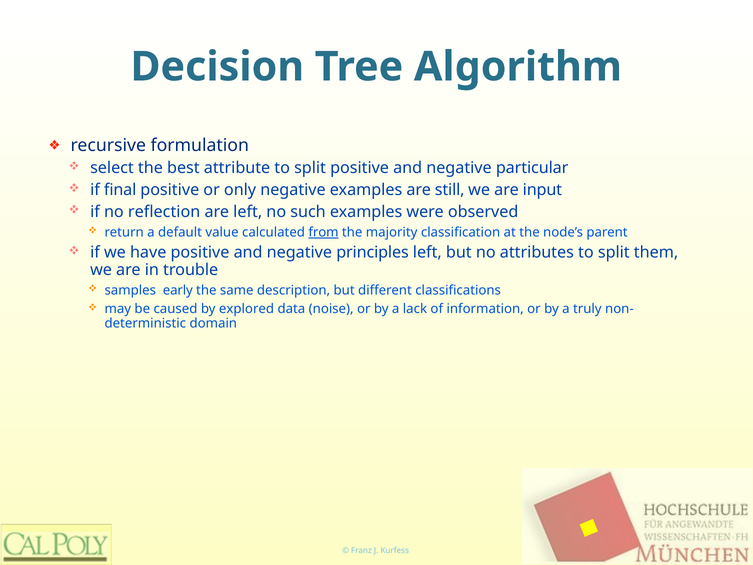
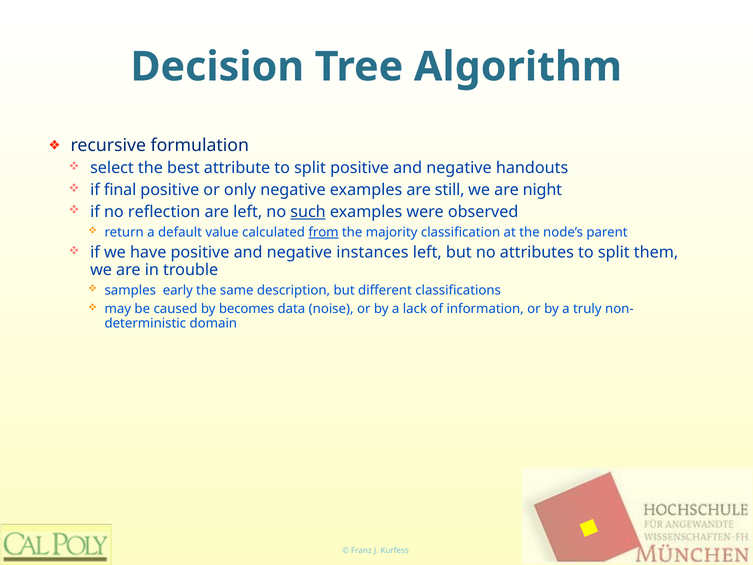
particular: particular -> handouts
input: input -> night
such underline: none -> present
principles: principles -> instances
explored: explored -> becomes
